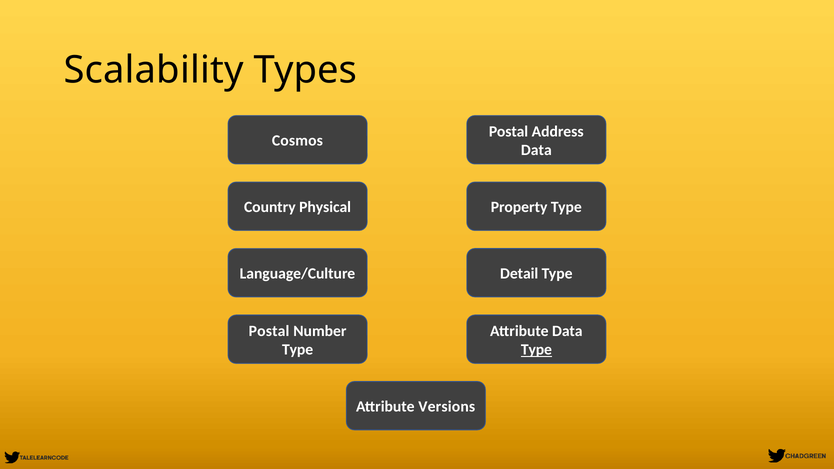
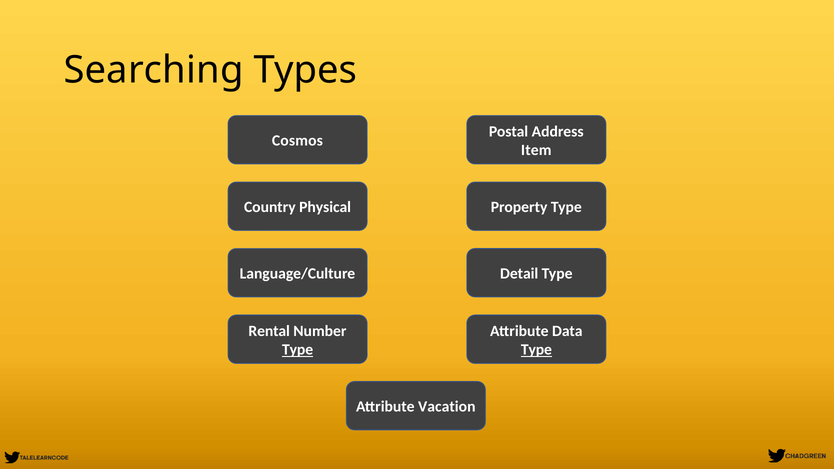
Scalability: Scalability -> Searching
Data at (536, 150): Data -> Item
Postal at (269, 331): Postal -> Rental
Type at (298, 350) underline: none -> present
Versions: Versions -> Vacation
